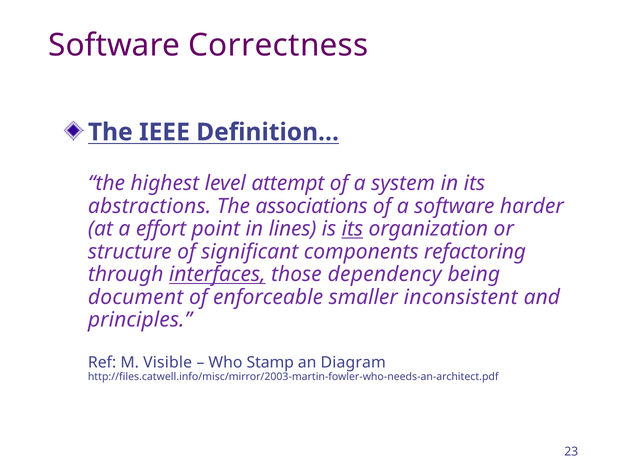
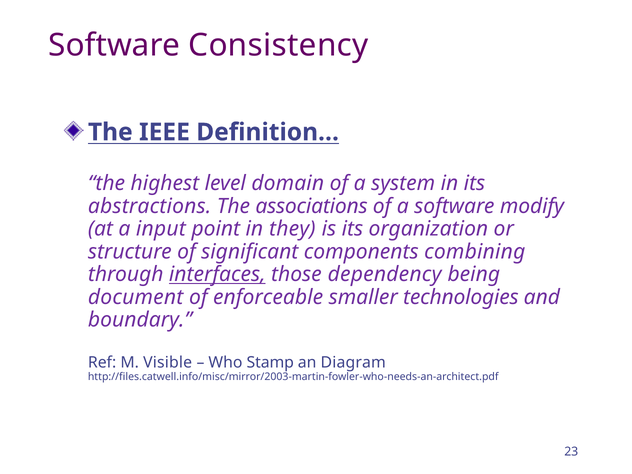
Correctness: Correctness -> Consistency
attempt: attempt -> domain
harder: harder -> modify
effort: effort -> input
lines: lines -> they
its at (352, 229) underline: present -> none
refactoring: refactoring -> combining
inconsistent: inconsistent -> technologies
principles: principles -> boundary
